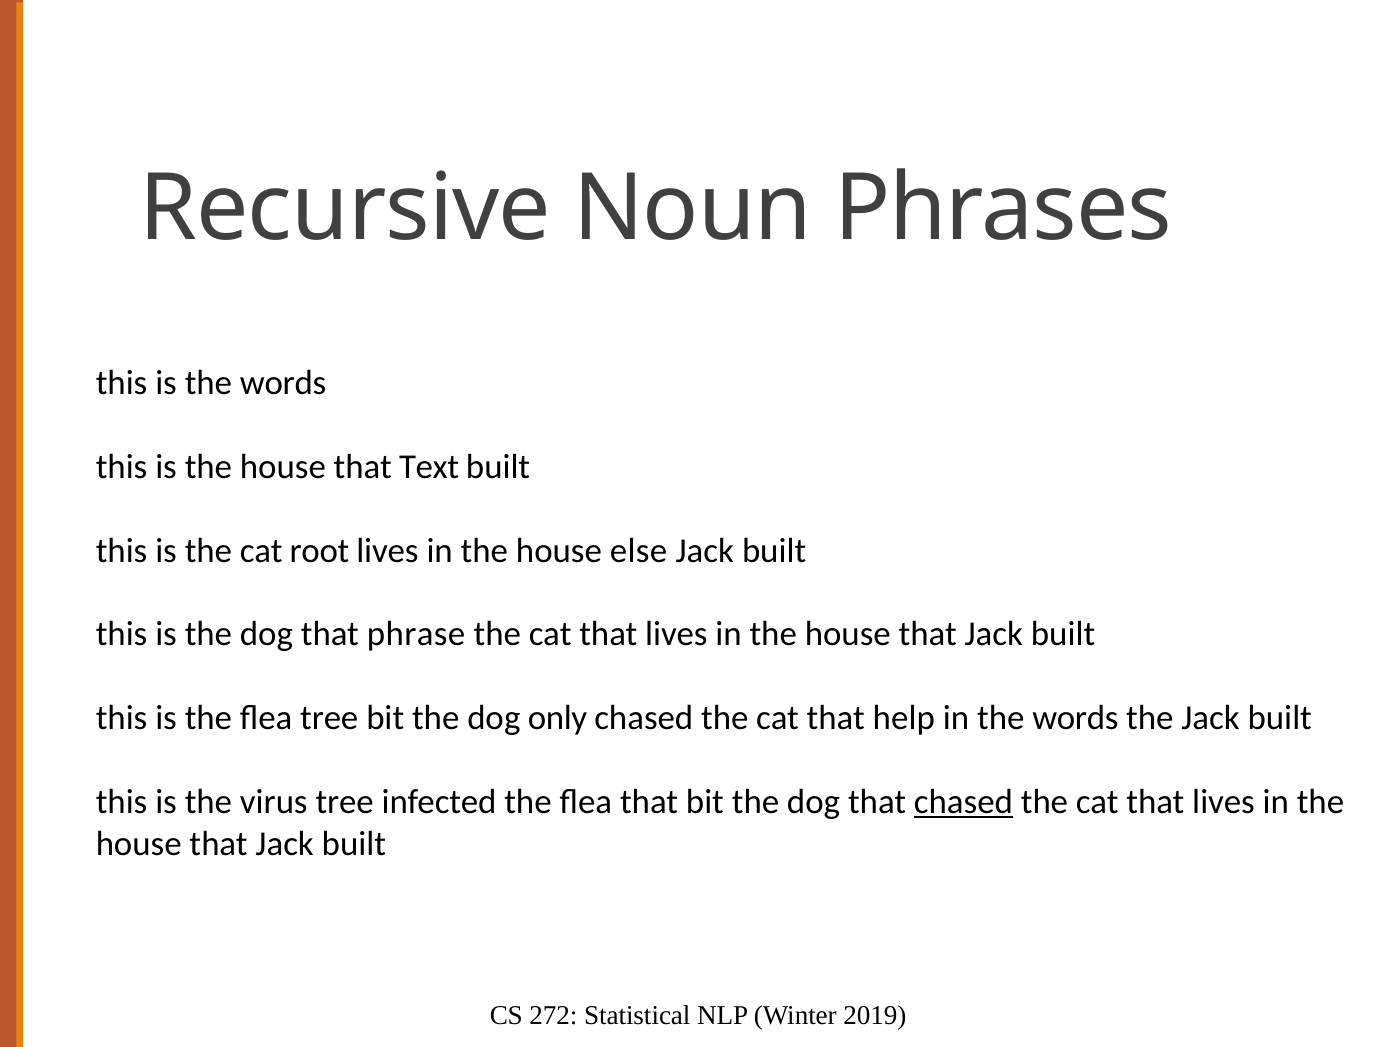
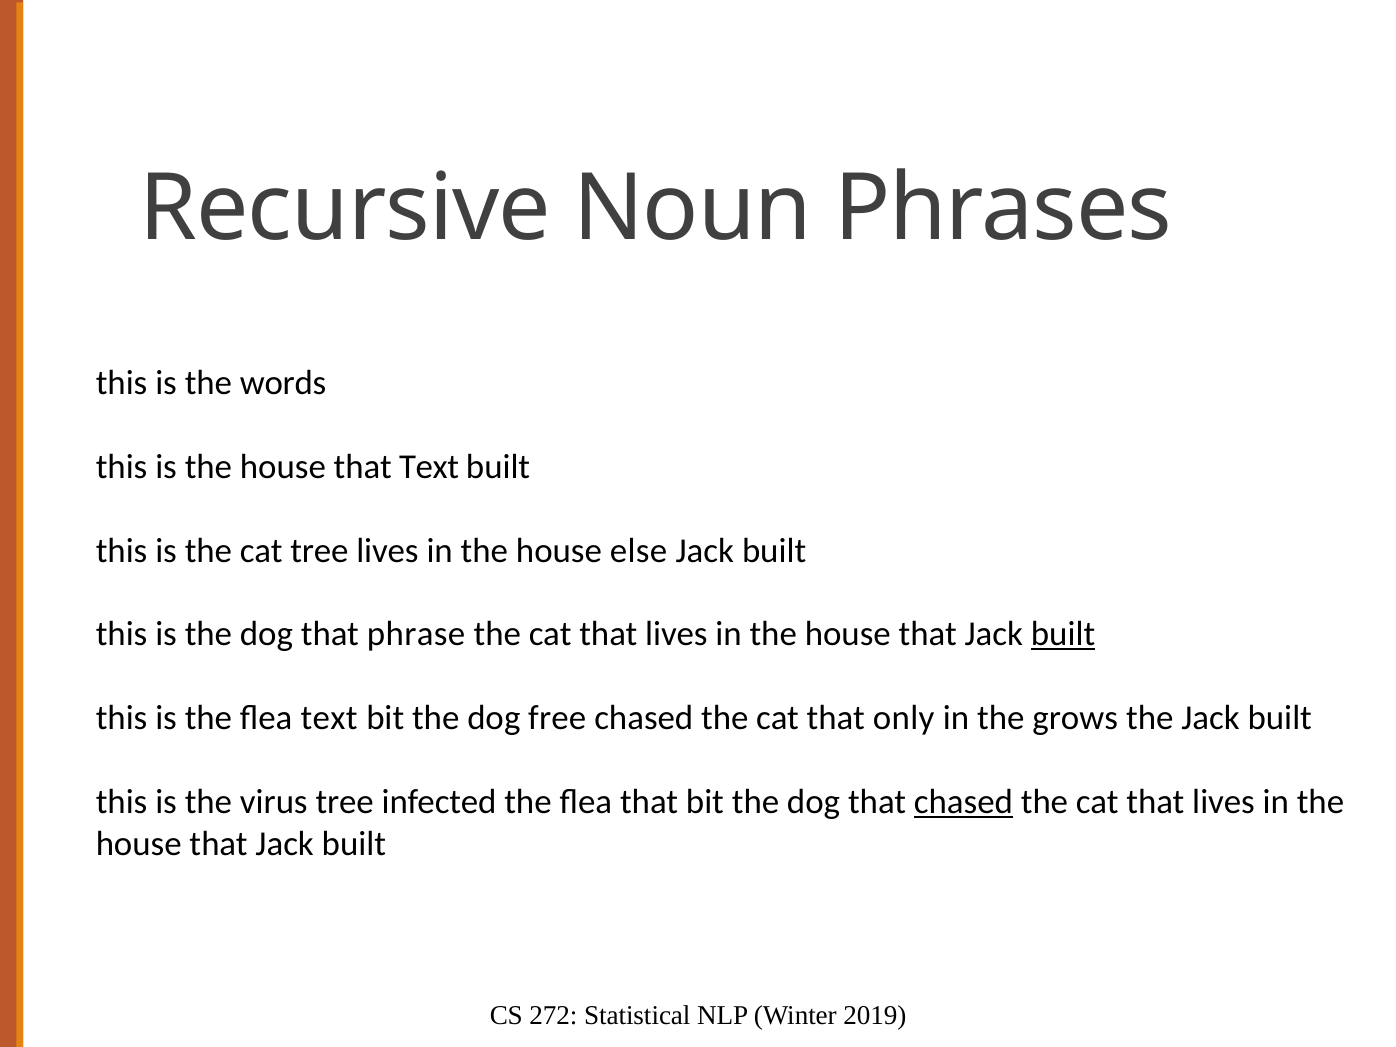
cat root: root -> tree
built at (1063, 634) underline: none -> present
flea tree: tree -> text
only: only -> free
help: help -> only
in the words: words -> grows
